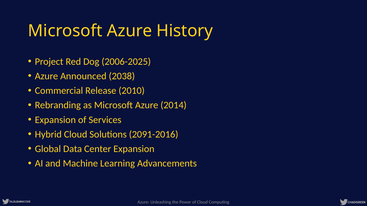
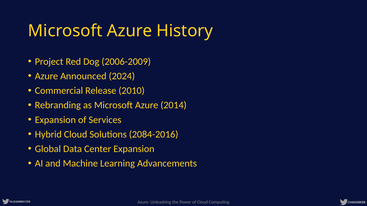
2006-2025: 2006-2025 -> 2006-2009
2038: 2038 -> 2024
2091-2016: 2091-2016 -> 2084-2016
